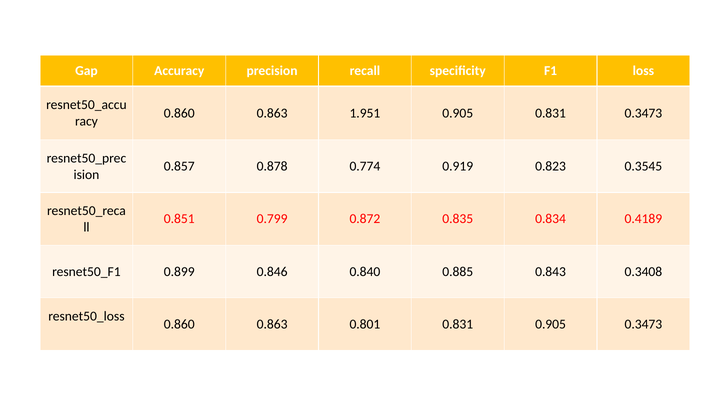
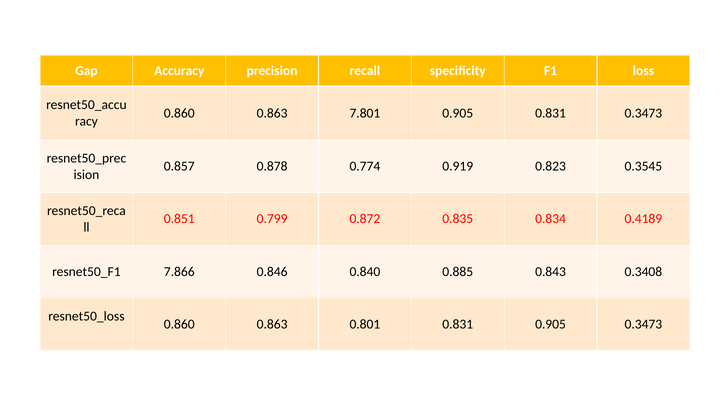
1.951: 1.951 -> 7.801
0.899: 0.899 -> 7.866
